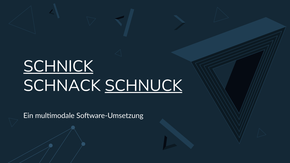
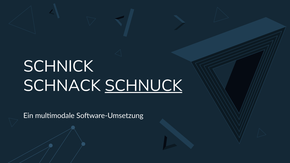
SCHNICK underline: present -> none
